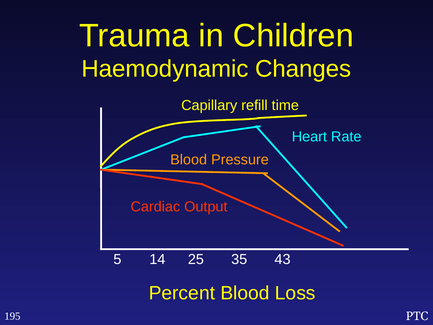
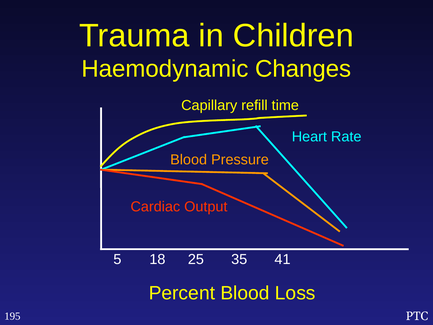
14: 14 -> 18
43: 43 -> 41
